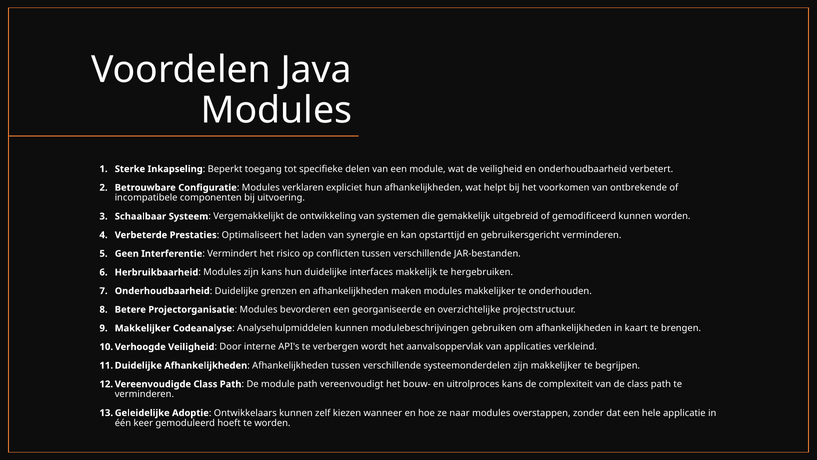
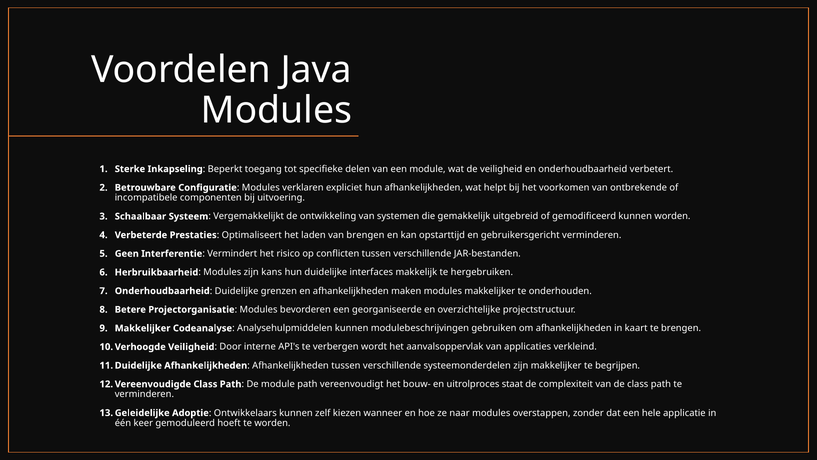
van synergie: synergie -> brengen
uitrolproces kans: kans -> staat
